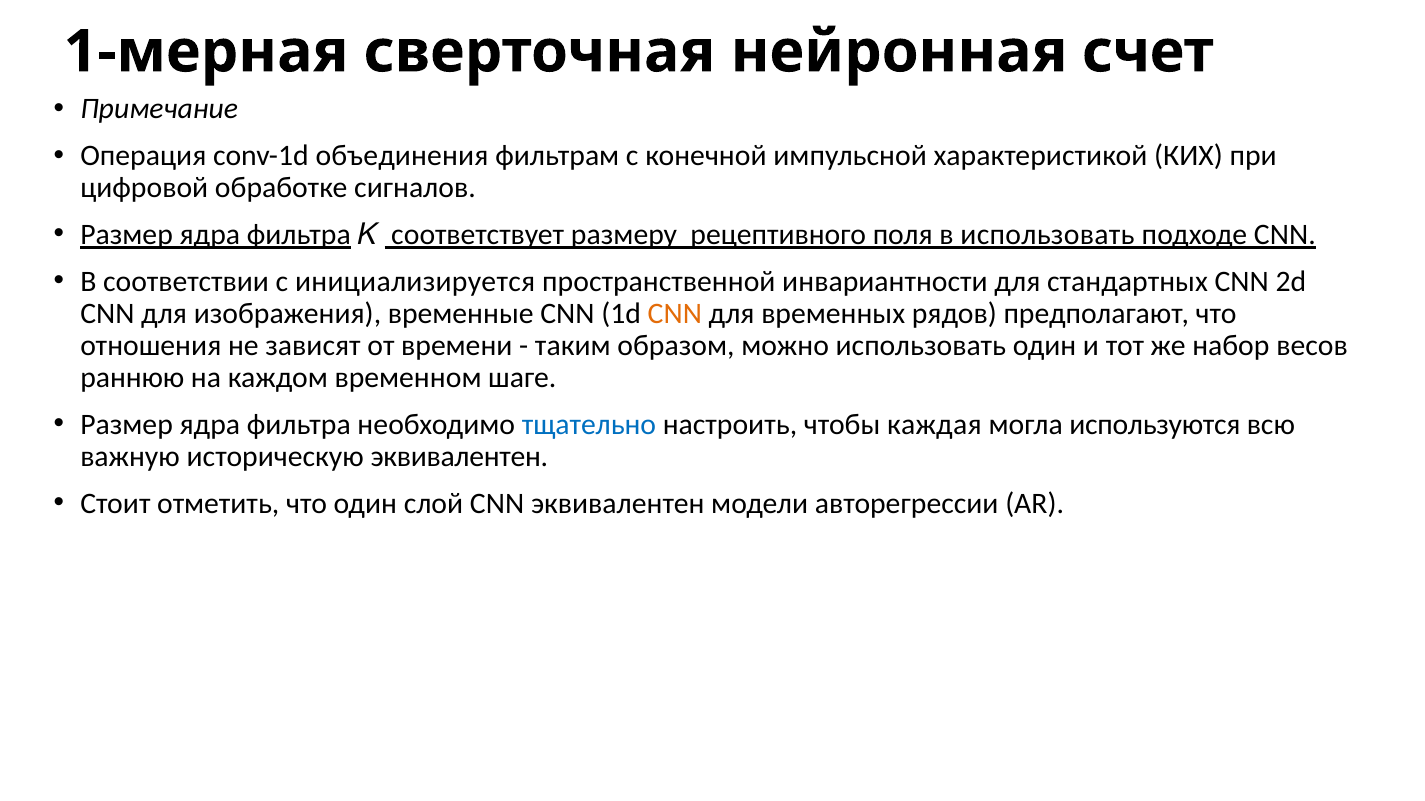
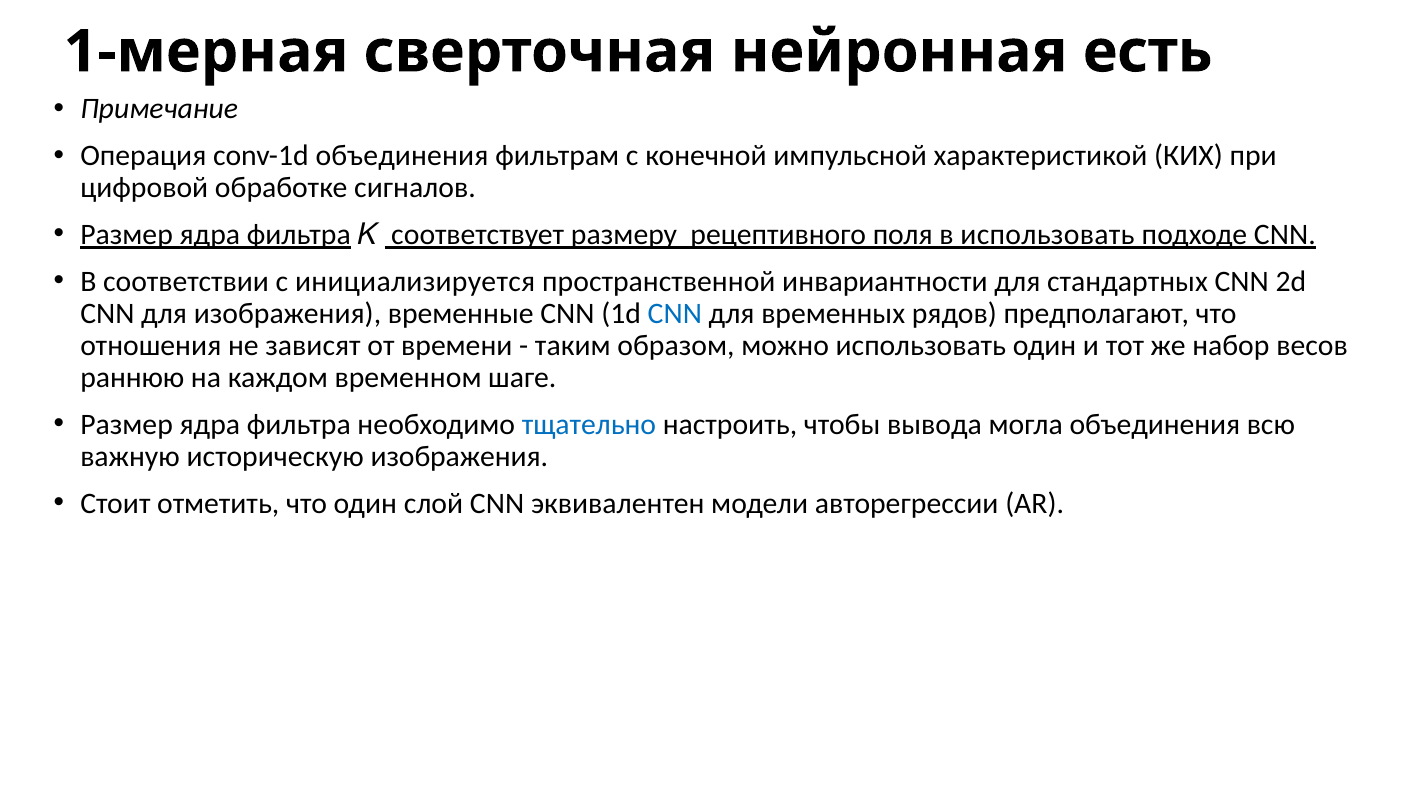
счет: счет -> есть
CNN at (675, 314) colour: orange -> blue
каждая: каждая -> вывода
могла используются: используются -> объединения
историческую эквивалентен: эквивалентен -> изображения
